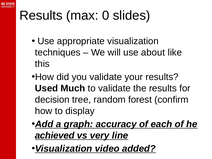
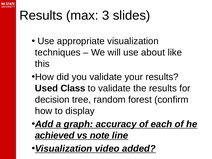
0: 0 -> 3
Much: Much -> Class
very: very -> note
